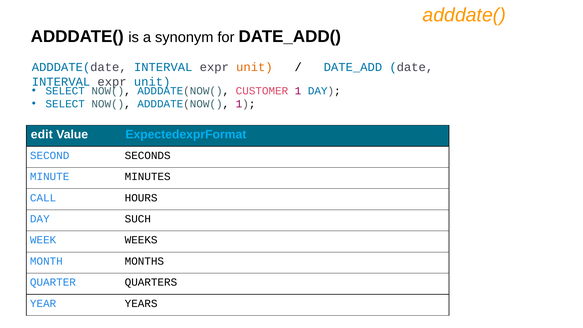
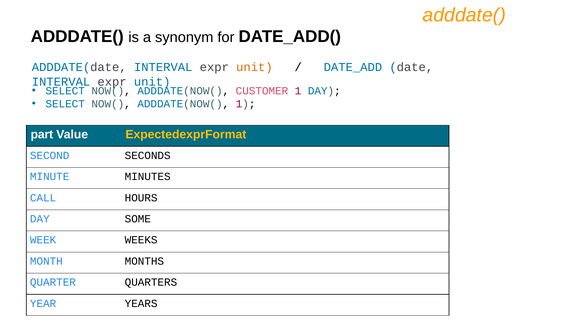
edit: edit -> part
ExpectedexprFormat colour: light blue -> yellow
SUCH: SUCH -> SOME
